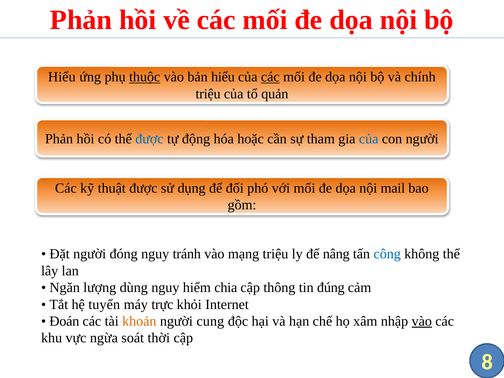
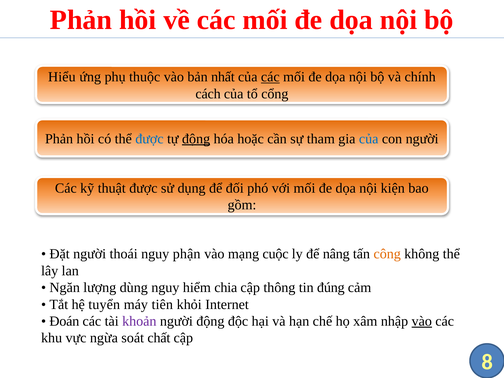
thuộc underline: present -> none
bản hiểu: hiểu -> nhất
triệu at (208, 94): triệu -> cách
quản: quản -> cổng
động at (196, 139) underline: none -> present
mail: mail -> kiện
đóng: đóng -> thoái
tránh: tránh -> phận
mạng triệu: triệu -> cuộc
công colour: blue -> orange
trực: trực -> tiên
khoản colour: orange -> purple
người cung: cung -> động
thời: thời -> chất
